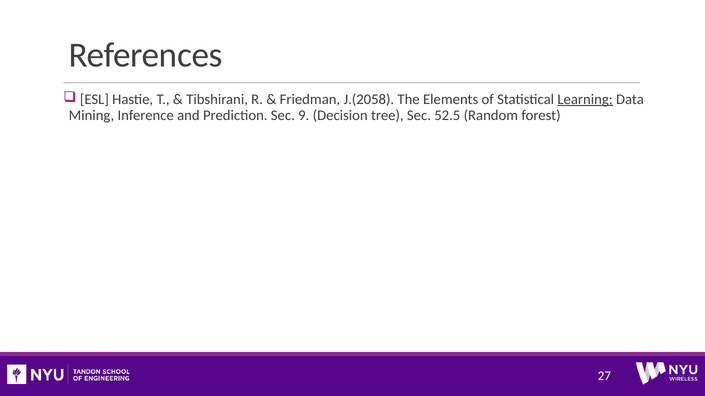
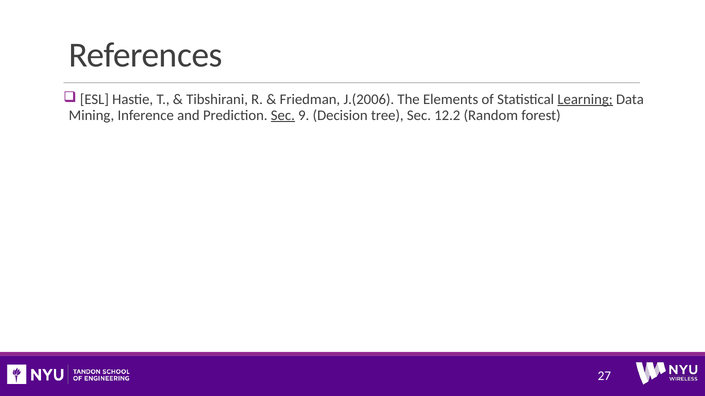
J.(2058: J.(2058 -> J.(2006
Sec at (283, 115) underline: none -> present
52.5: 52.5 -> 12.2
